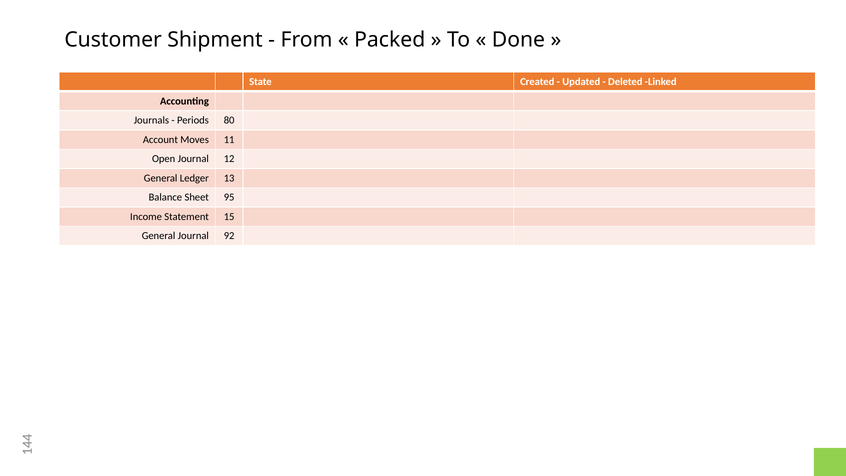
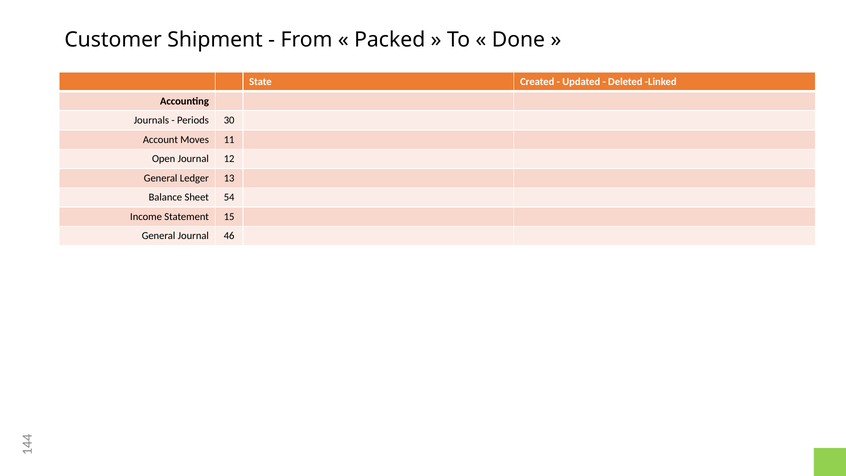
80: 80 -> 30
95: 95 -> 54
92: 92 -> 46
